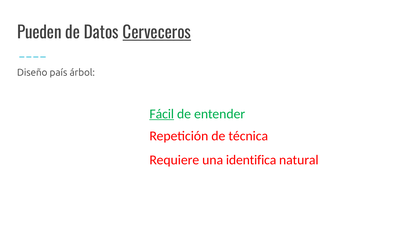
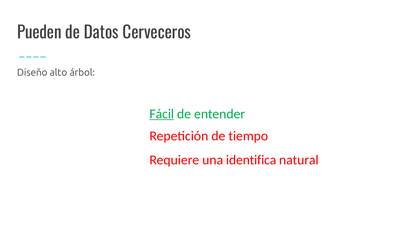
Cerveceros underline: present -> none
país: país -> alto
técnica: técnica -> tiempo
